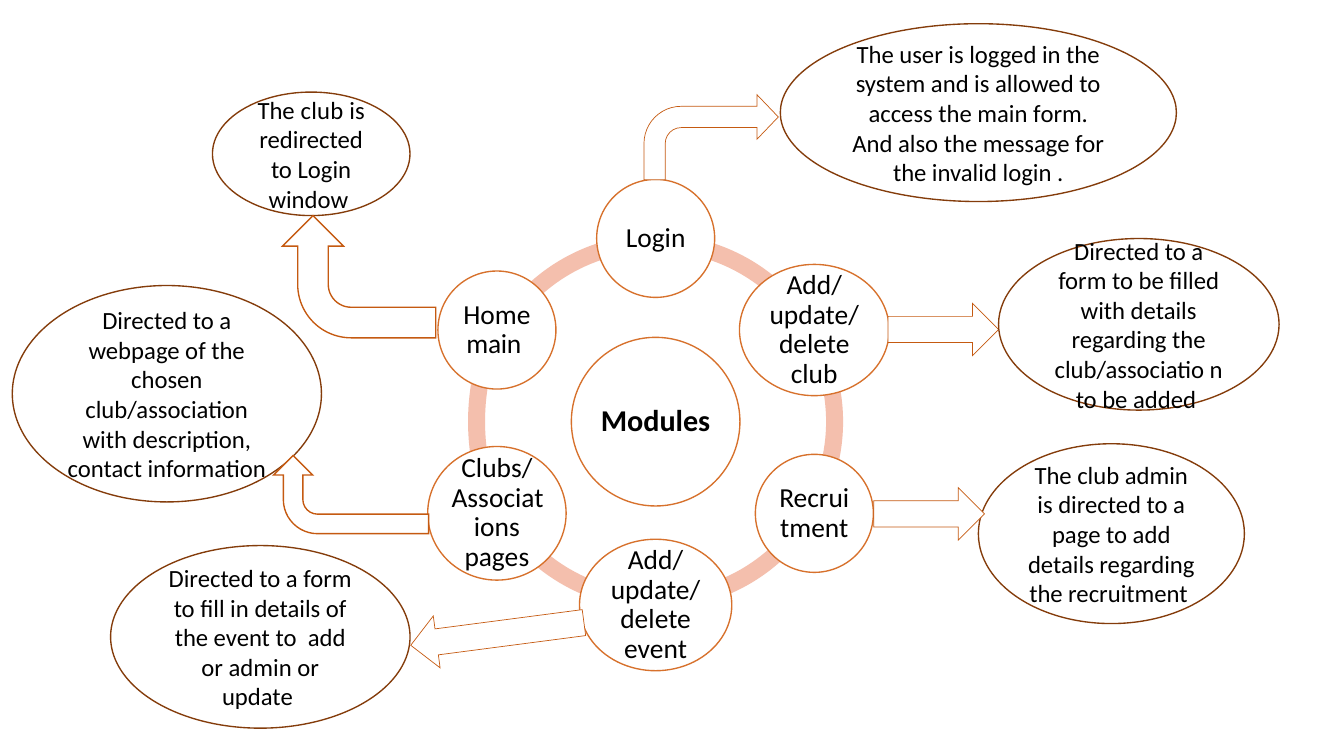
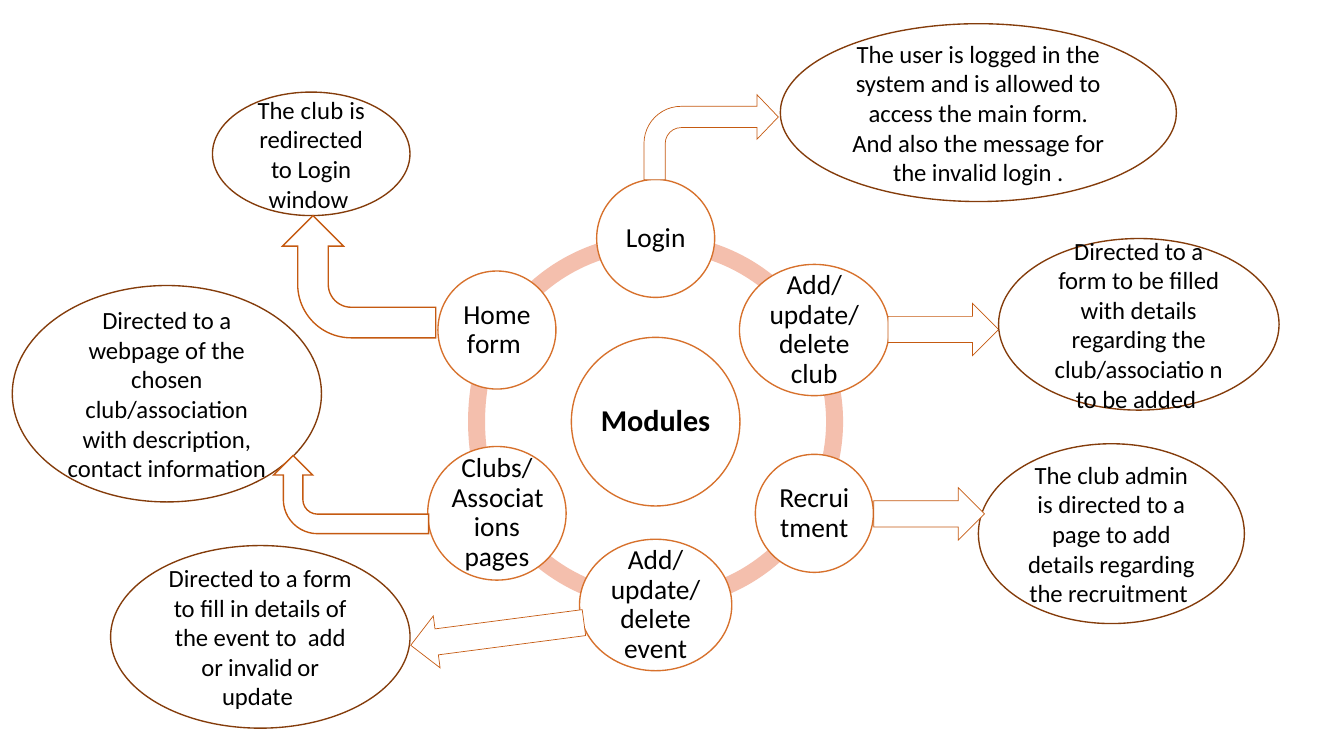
main at (494, 345): main -> form
or admin: admin -> invalid
